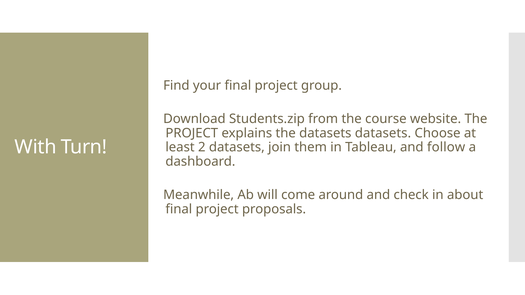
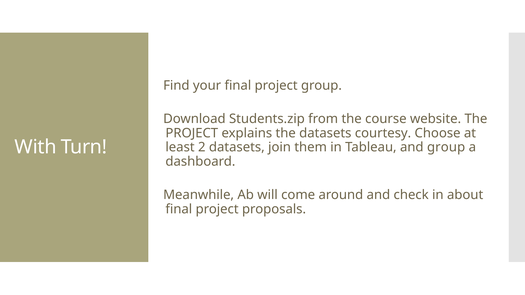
datasets datasets: datasets -> courtesy
and follow: follow -> group
